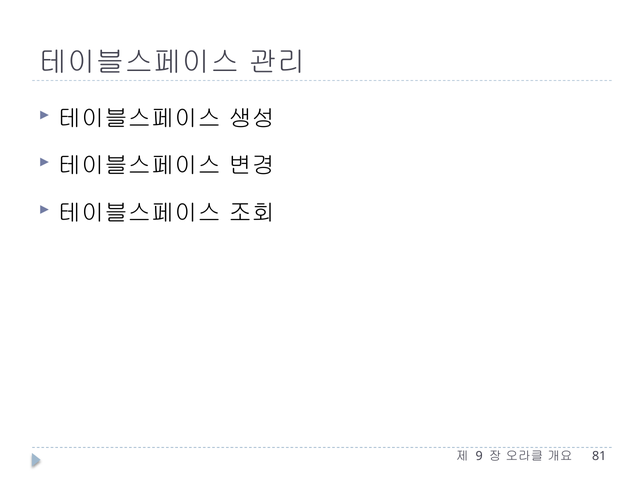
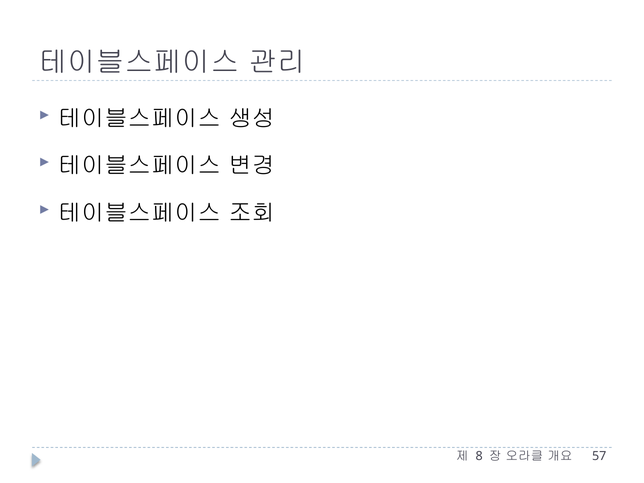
9: 9 -> 8
81: 81 -> 57
